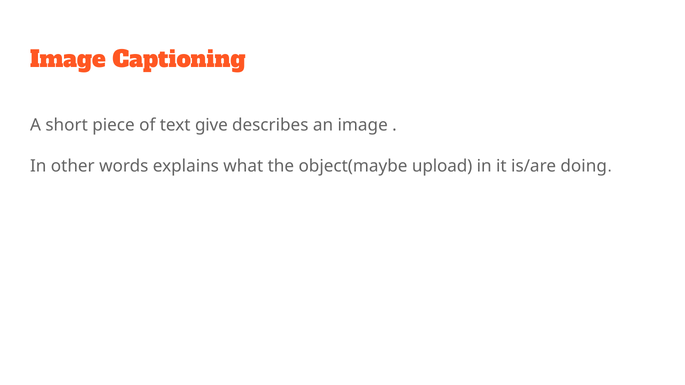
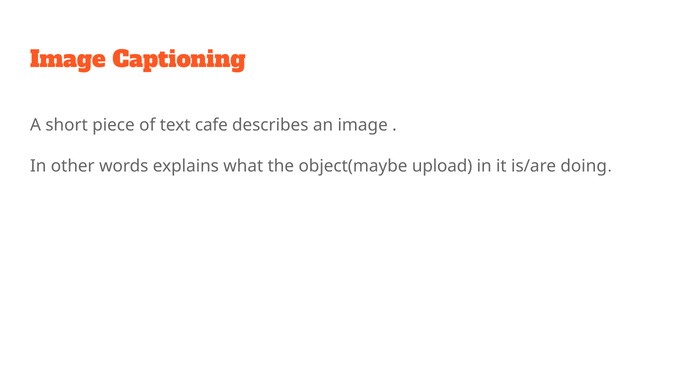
give: give -> cafe
